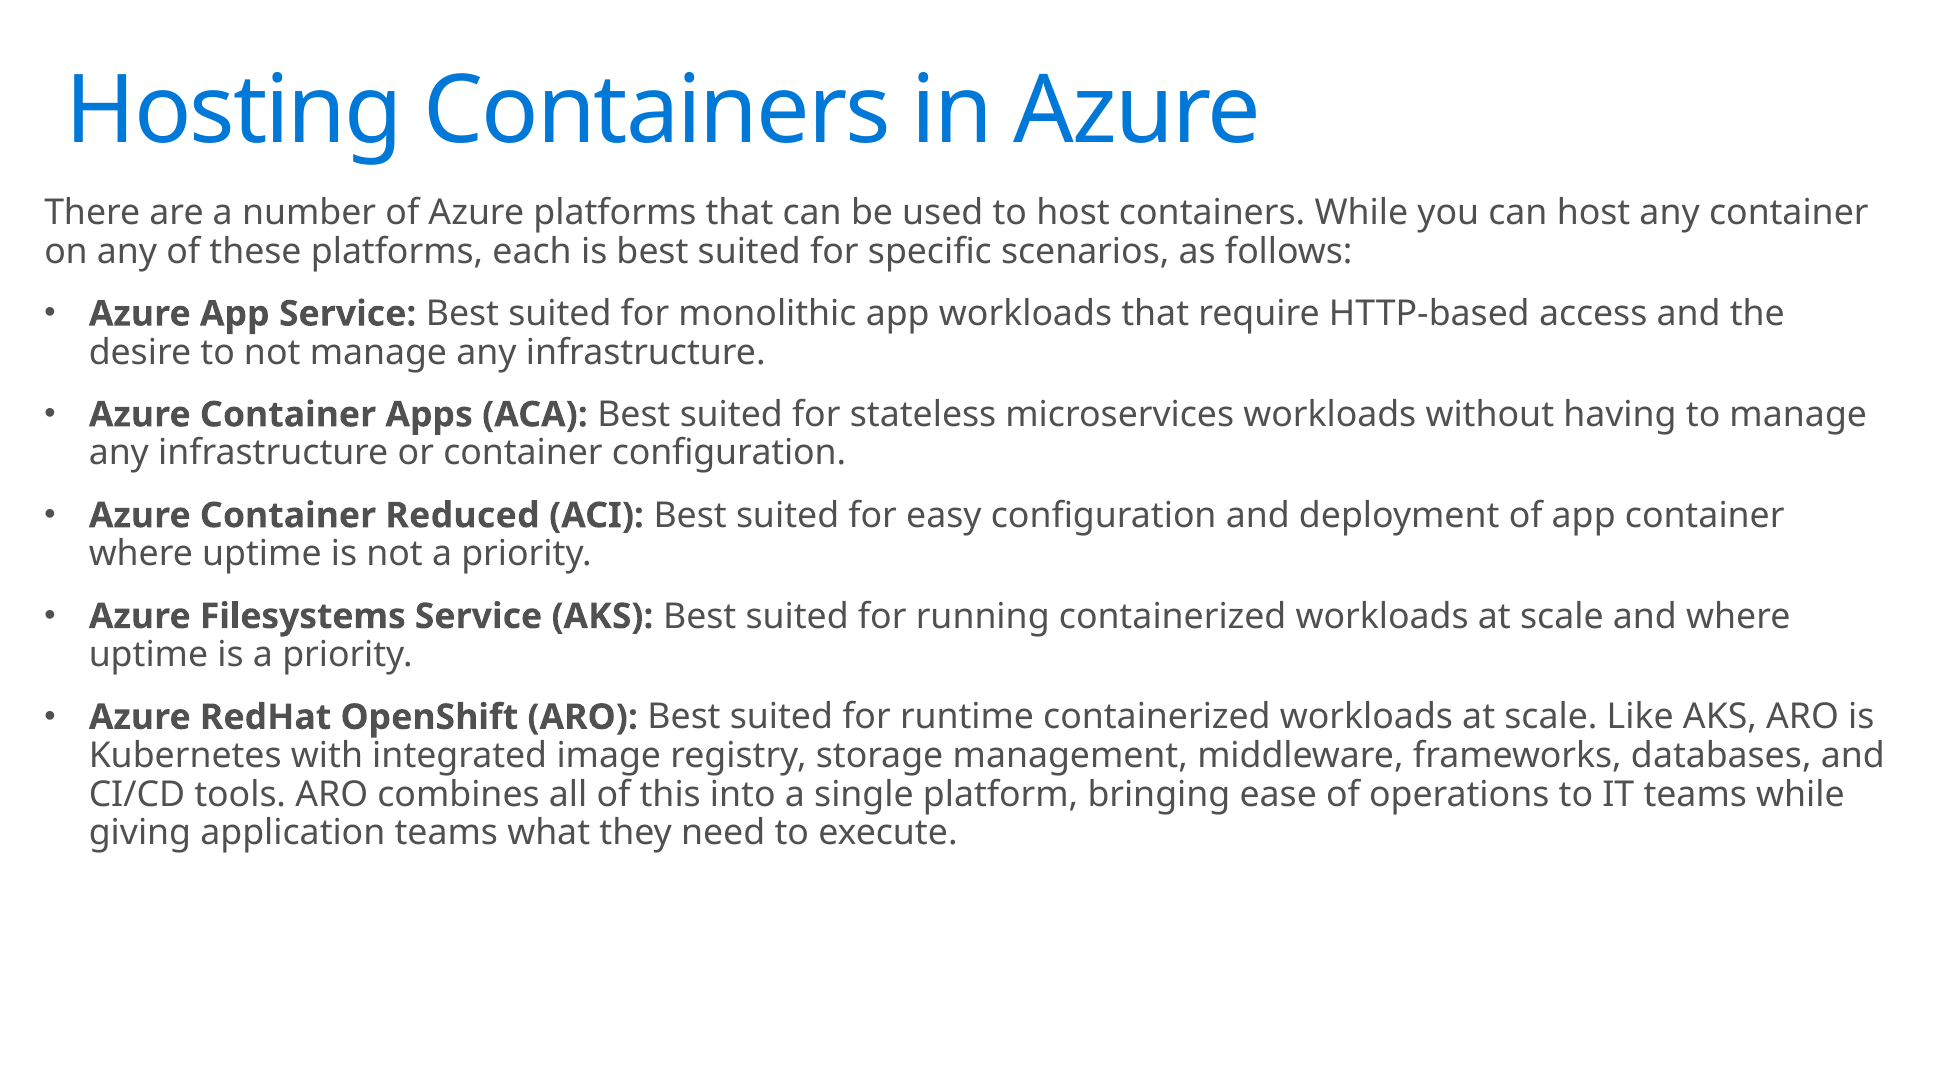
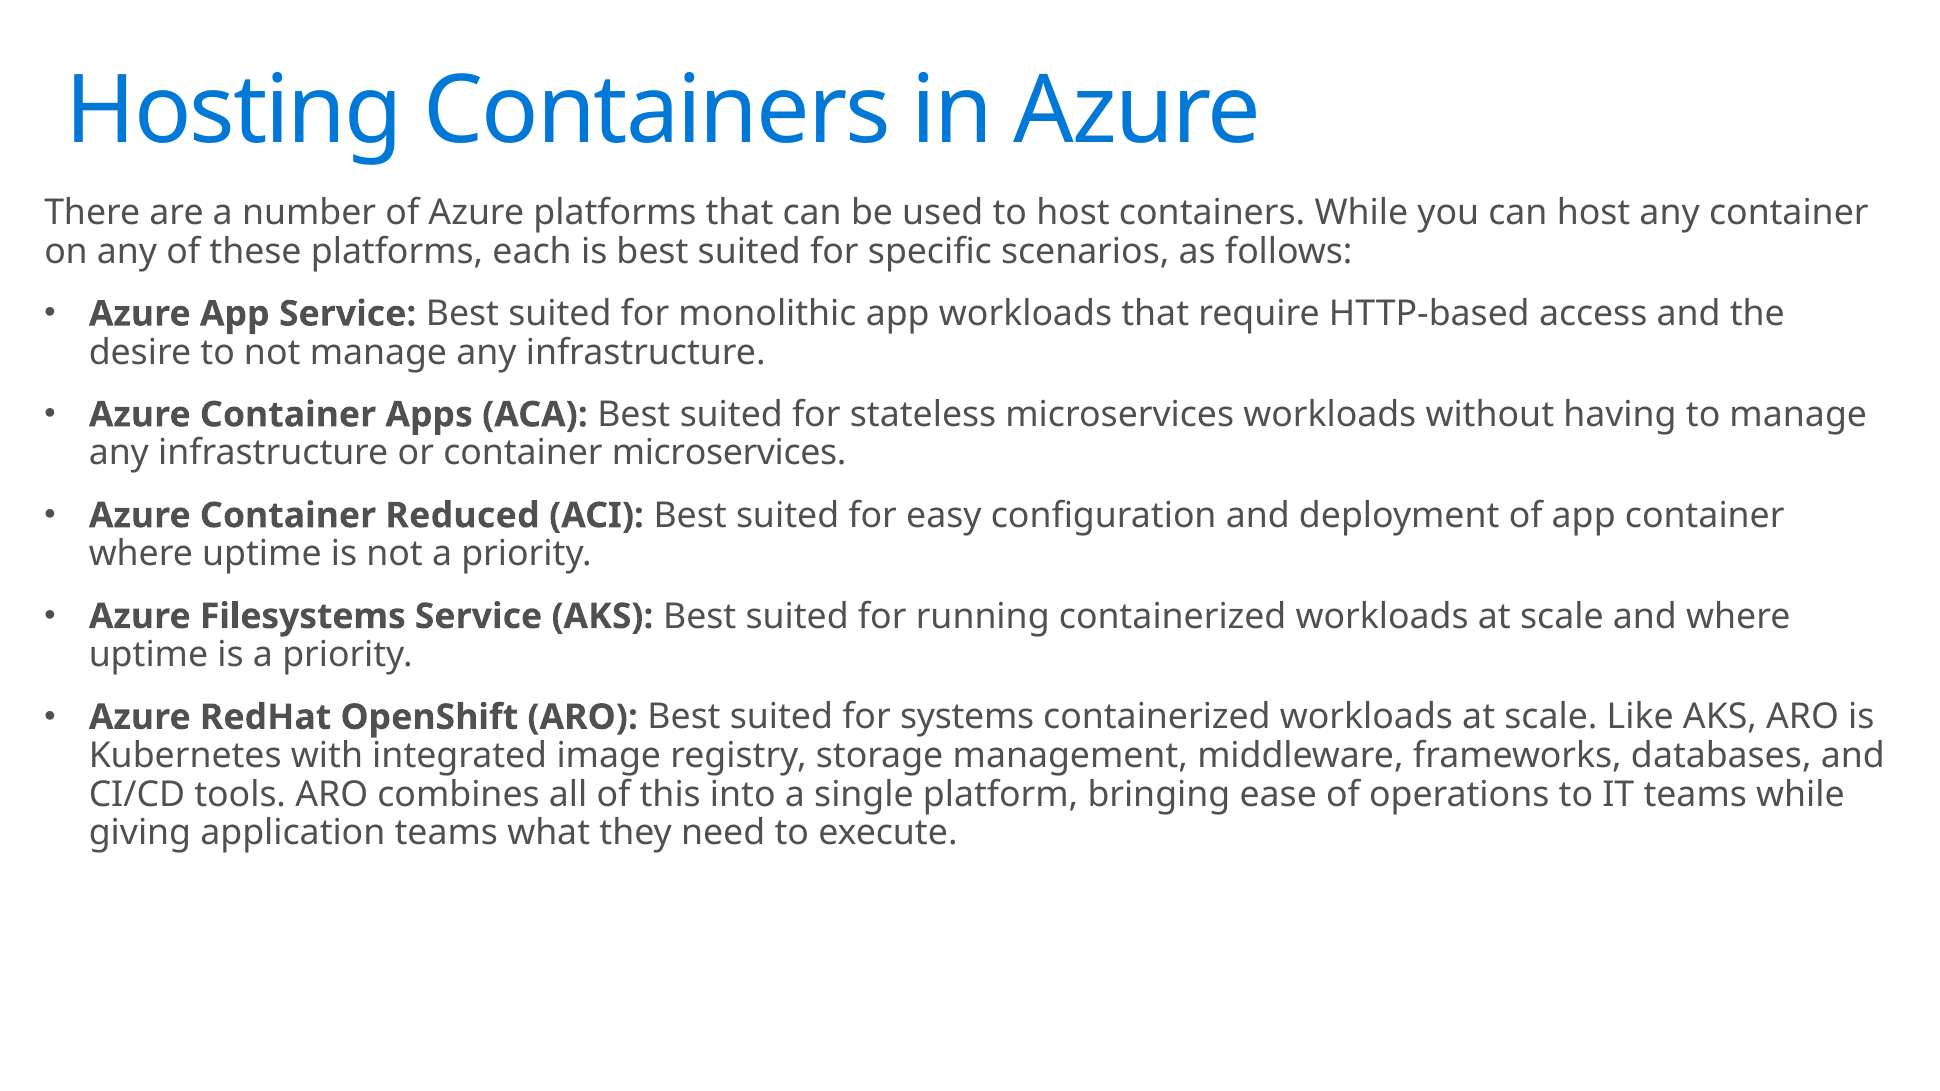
container configuration: configuration -> microservices
runtime: runtime -> systems
